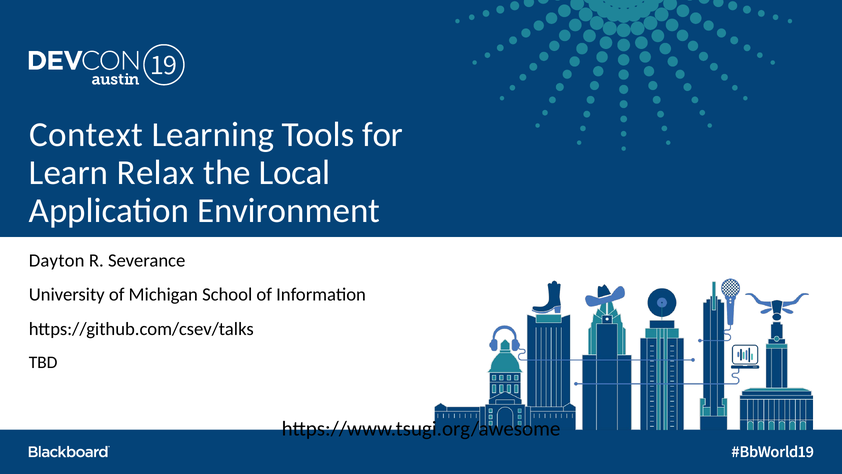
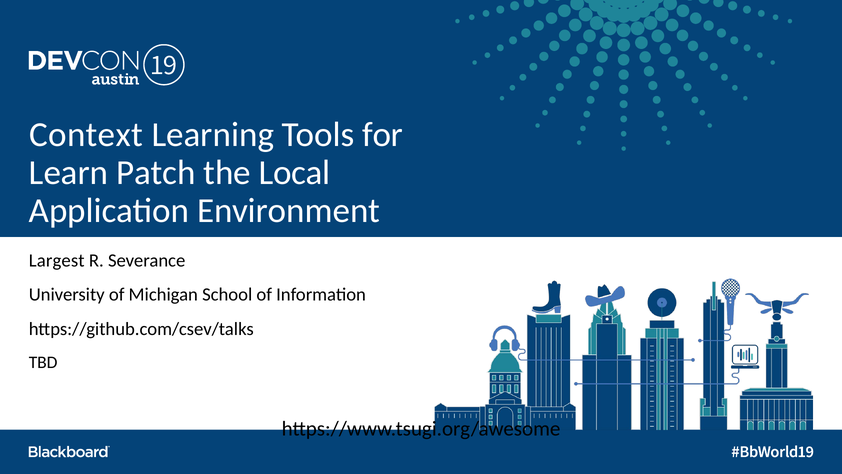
Relax: Relax -> Patch
Dayton: Dayton -> Largest
